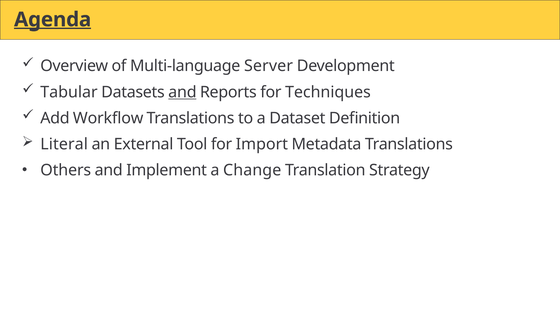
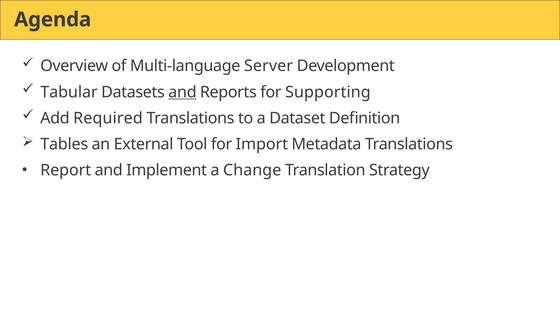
Agenda underline: present -> none
Techniques: Techniques -> Supporting
Workflow: Workflow -> Required
Literal: Literal -> Tables
Others: Others -> Report
